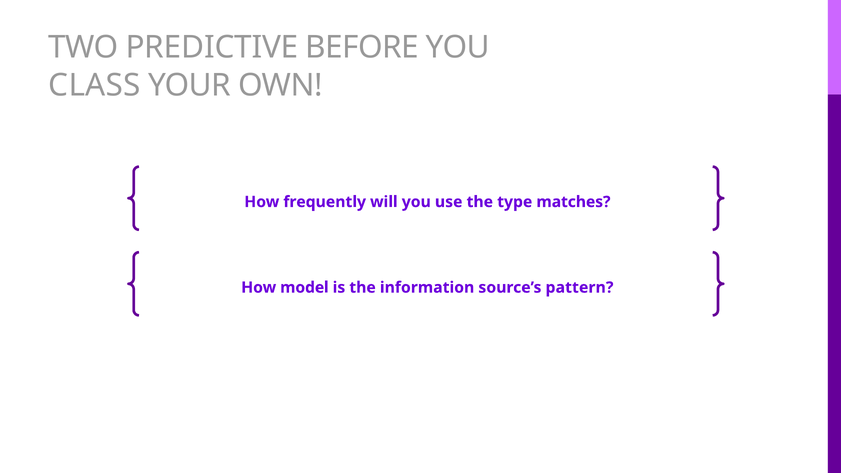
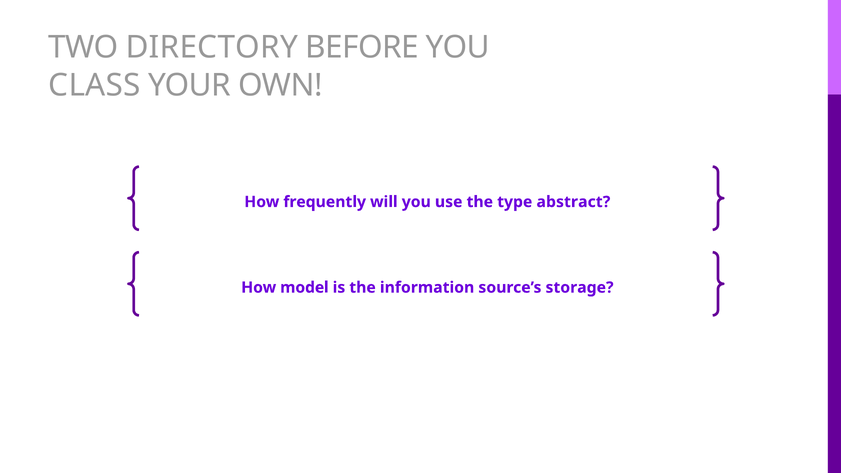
PREDICTIVE: PREDICTIVE -> DIRECTORY
matches: matches -> abstract
pattern: pattern -> storage
